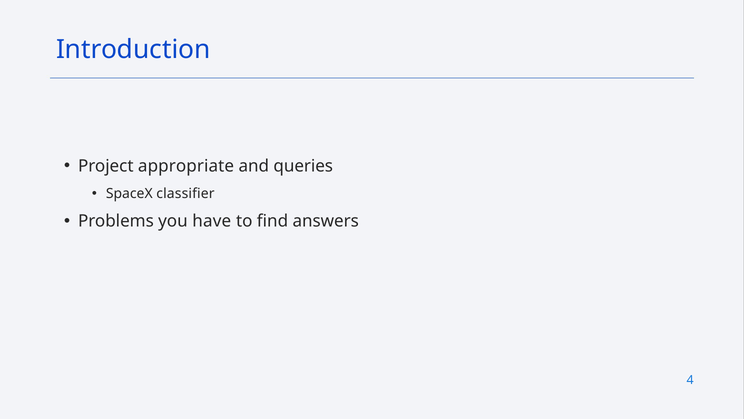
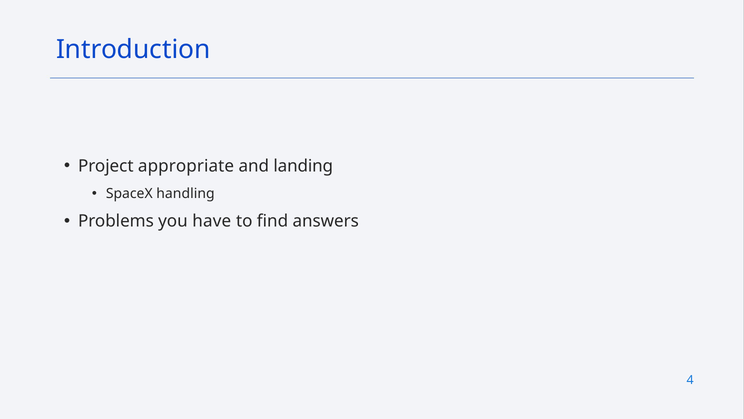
queries: queries -> landing
classifier: classifier -> handling
